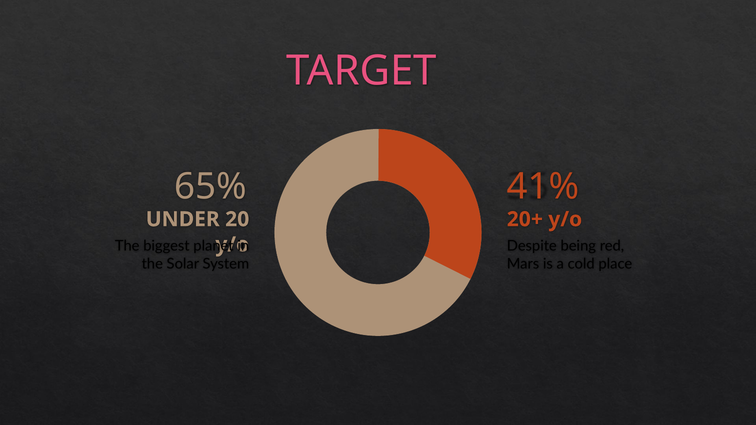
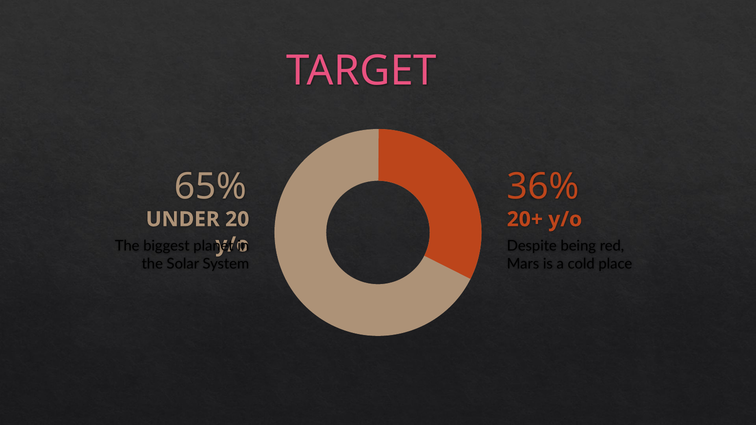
41%: 41% -> 36%
